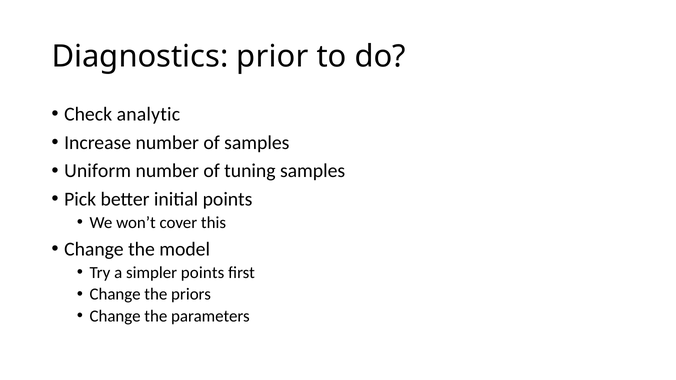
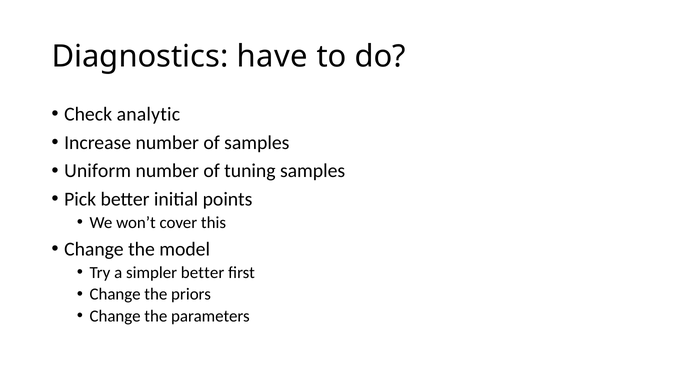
prior: prior -> have
simpler points: points -> better
